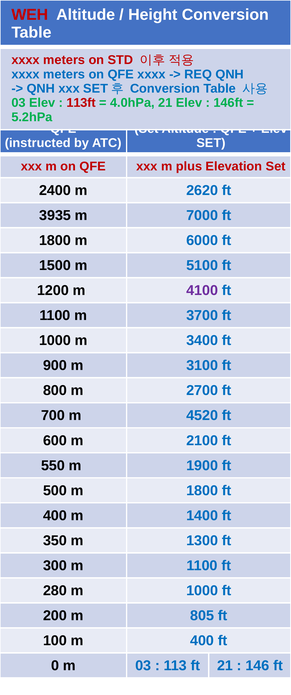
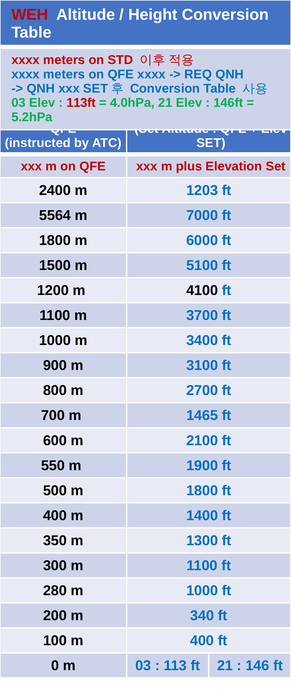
2620: 2620 -> 1203
3935: 3935 -> 5564
4100 colour: purple -> black
4520: 4520 -> 1465
805: 805 -> 340
